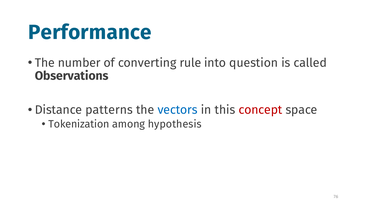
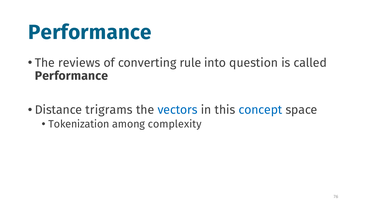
number: number -> reviews
Observations at (72, 76): Observations -> Performance
patterns: patterns -> trigrams
concept colour: red -> blue
hypothesis: hypothesis -> complexity
